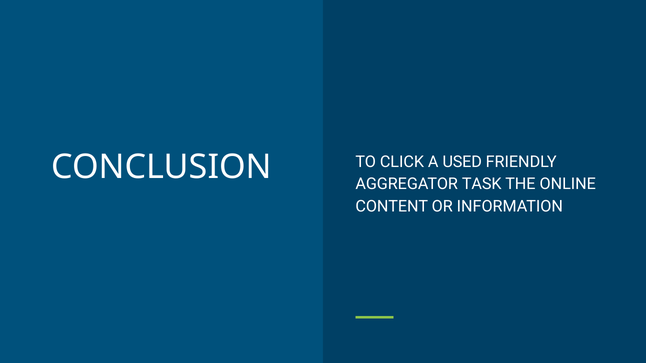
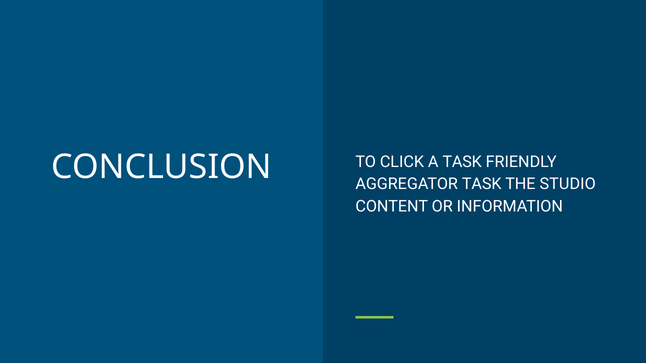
A USED: USED -> TASK
ONLINE: ONLINE -> STUDIO
